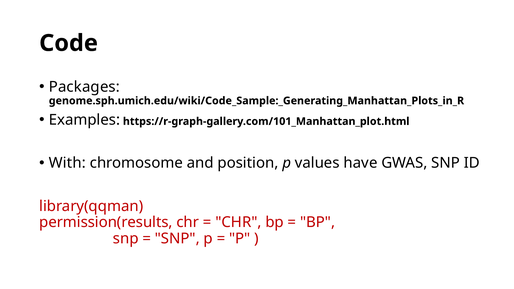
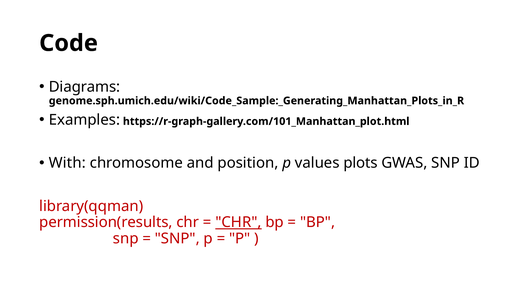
Packages: Packages -> Diagrams
have: have -> plots
CHR at (238, 222) underline: none -> present
